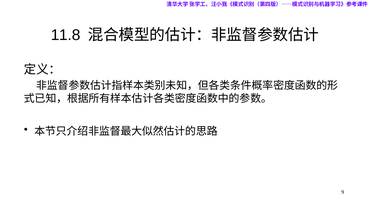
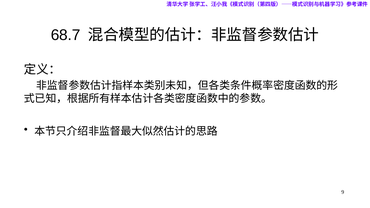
11.8: 11.8 -> 68.7
